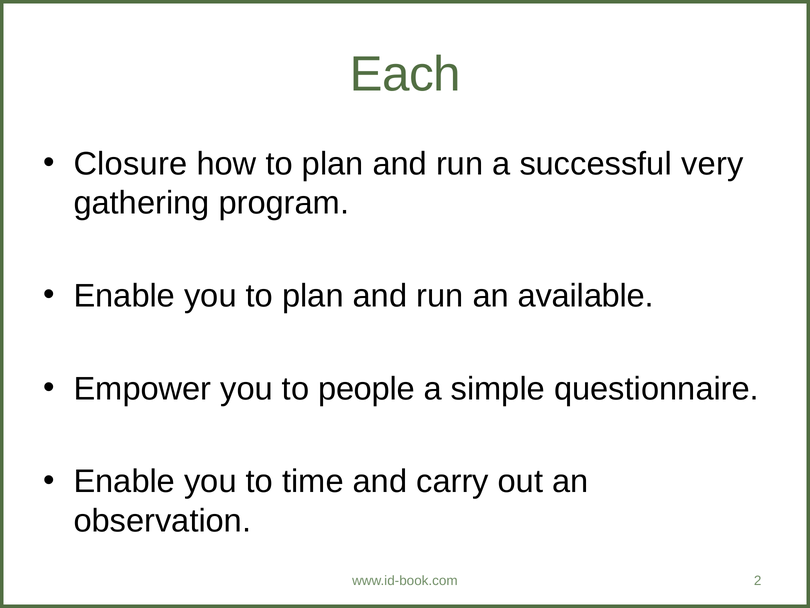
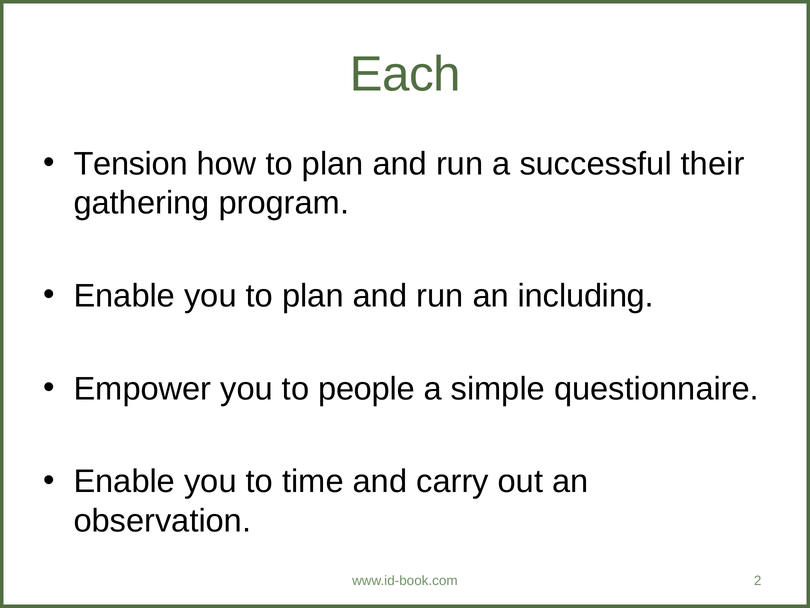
Closure: Closure -> Tension
very: very -> their
available: available -> including
